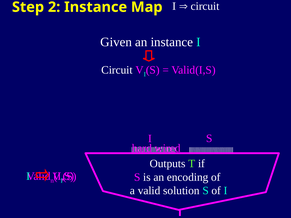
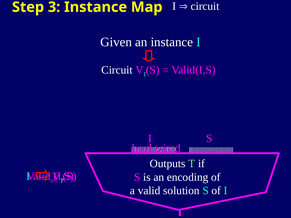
2: 2 -> 3
